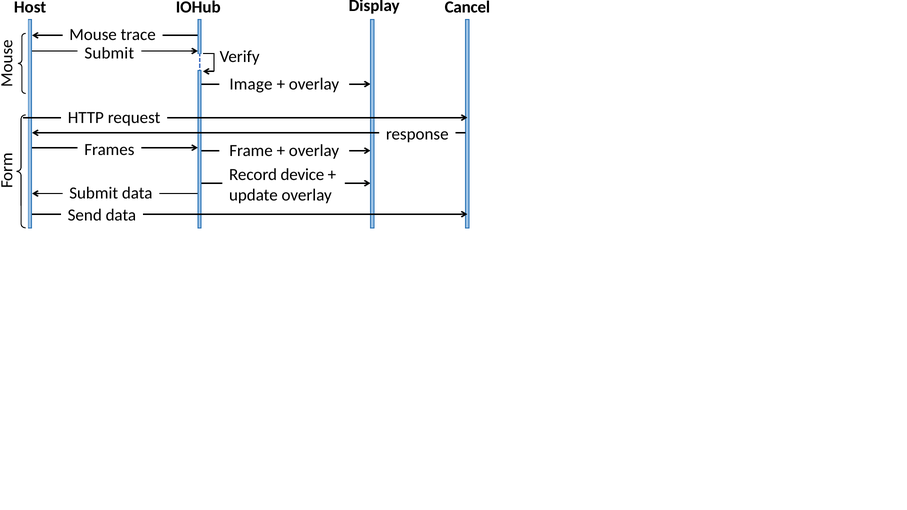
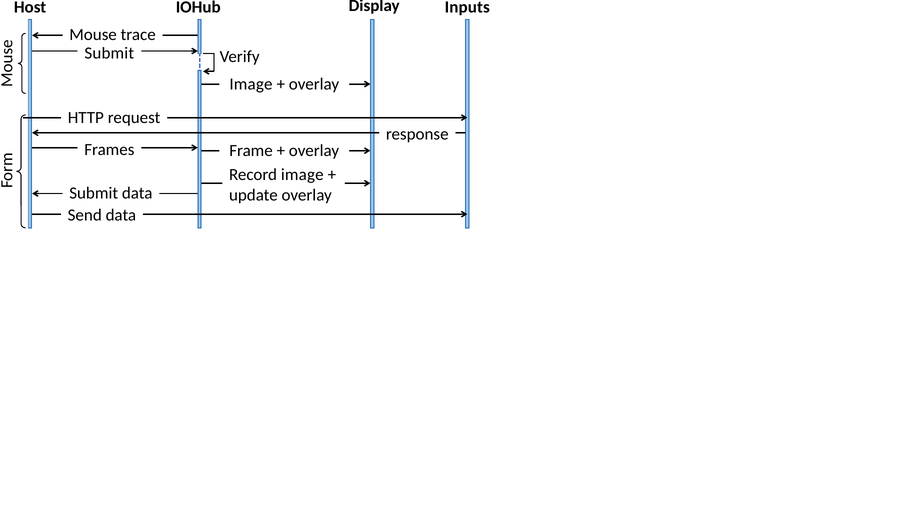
Cancel: Cancel -> Inputs
Record device: device -> image
